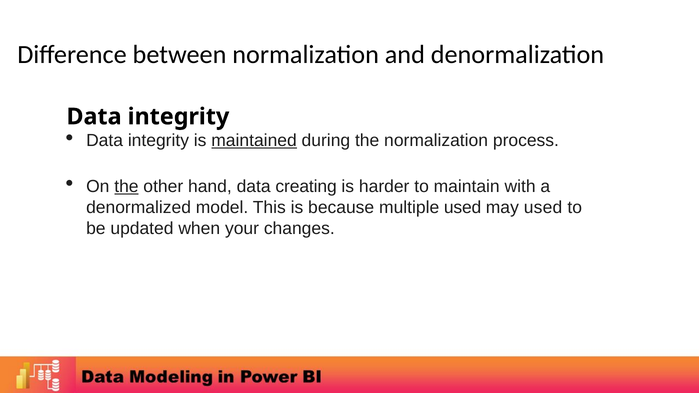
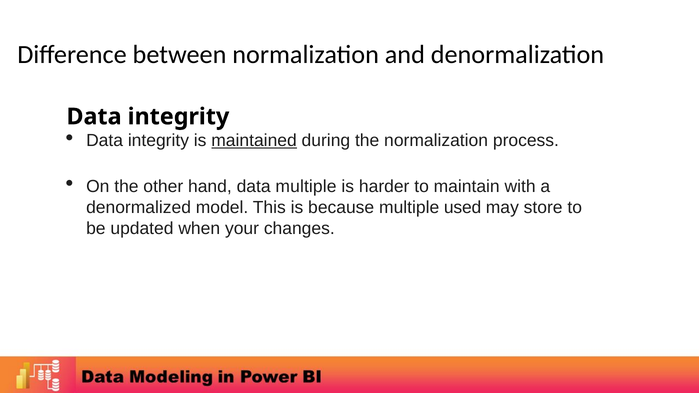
the at (126, 186) underline: present -> none
data creating: creating -> multiple
may used: used -> store
